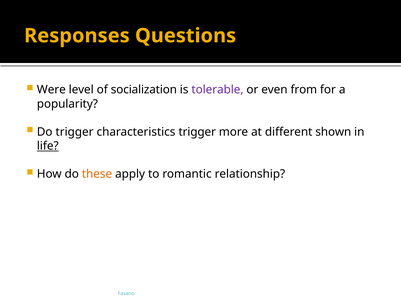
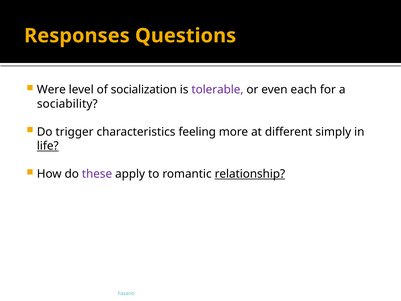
from: from -> each
popularity: popularity -> sociability
characteristics trigger: trigger -> feeling
shown: shown -> simply
these colour: orange -> purple
relationship underline: none -> present
